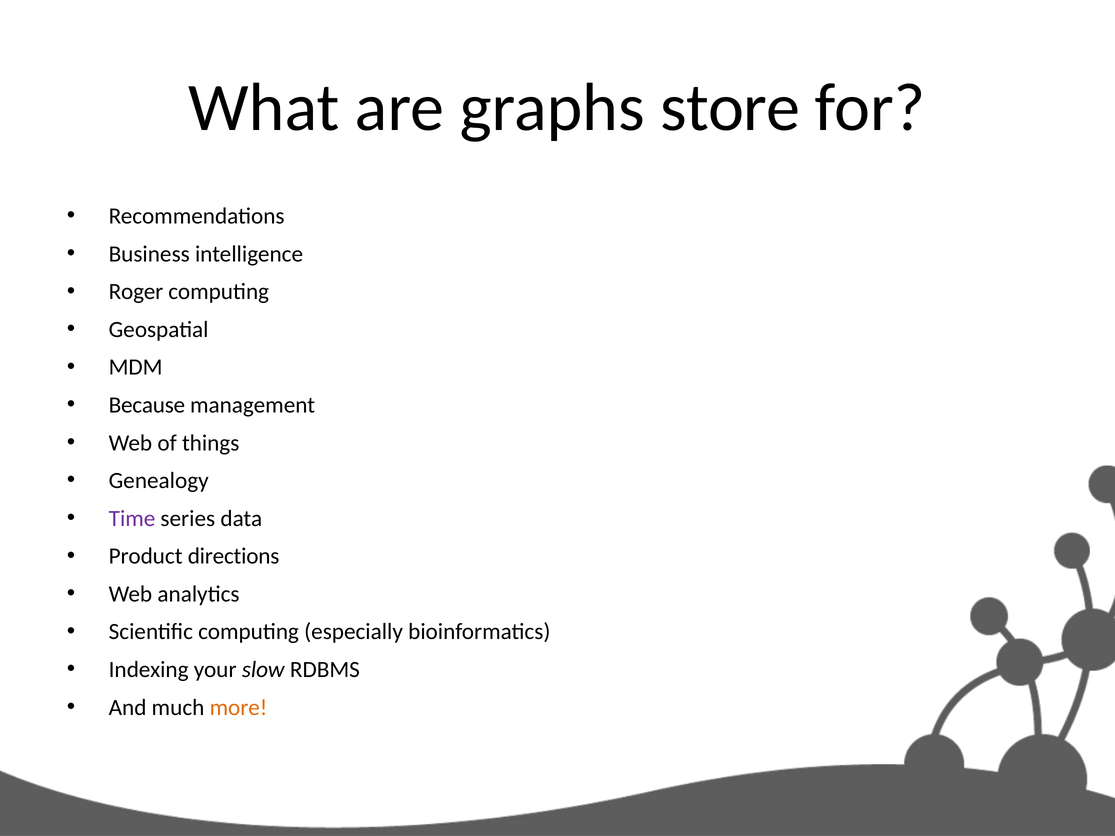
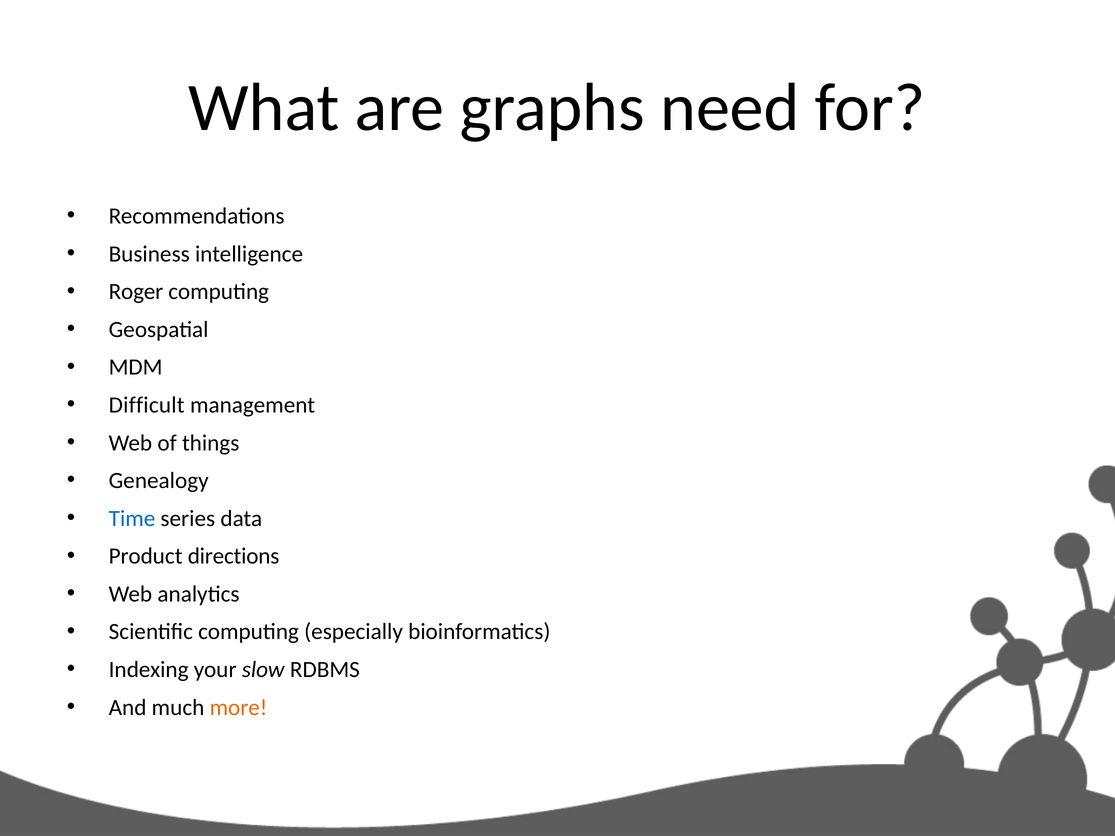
store: store -> need
Because: Because -> Difficult
Time colour: purple -> blue
